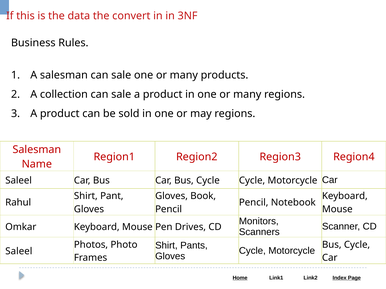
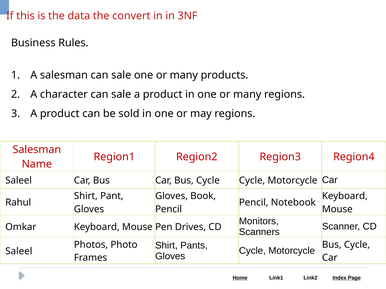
collection: collection -> character
